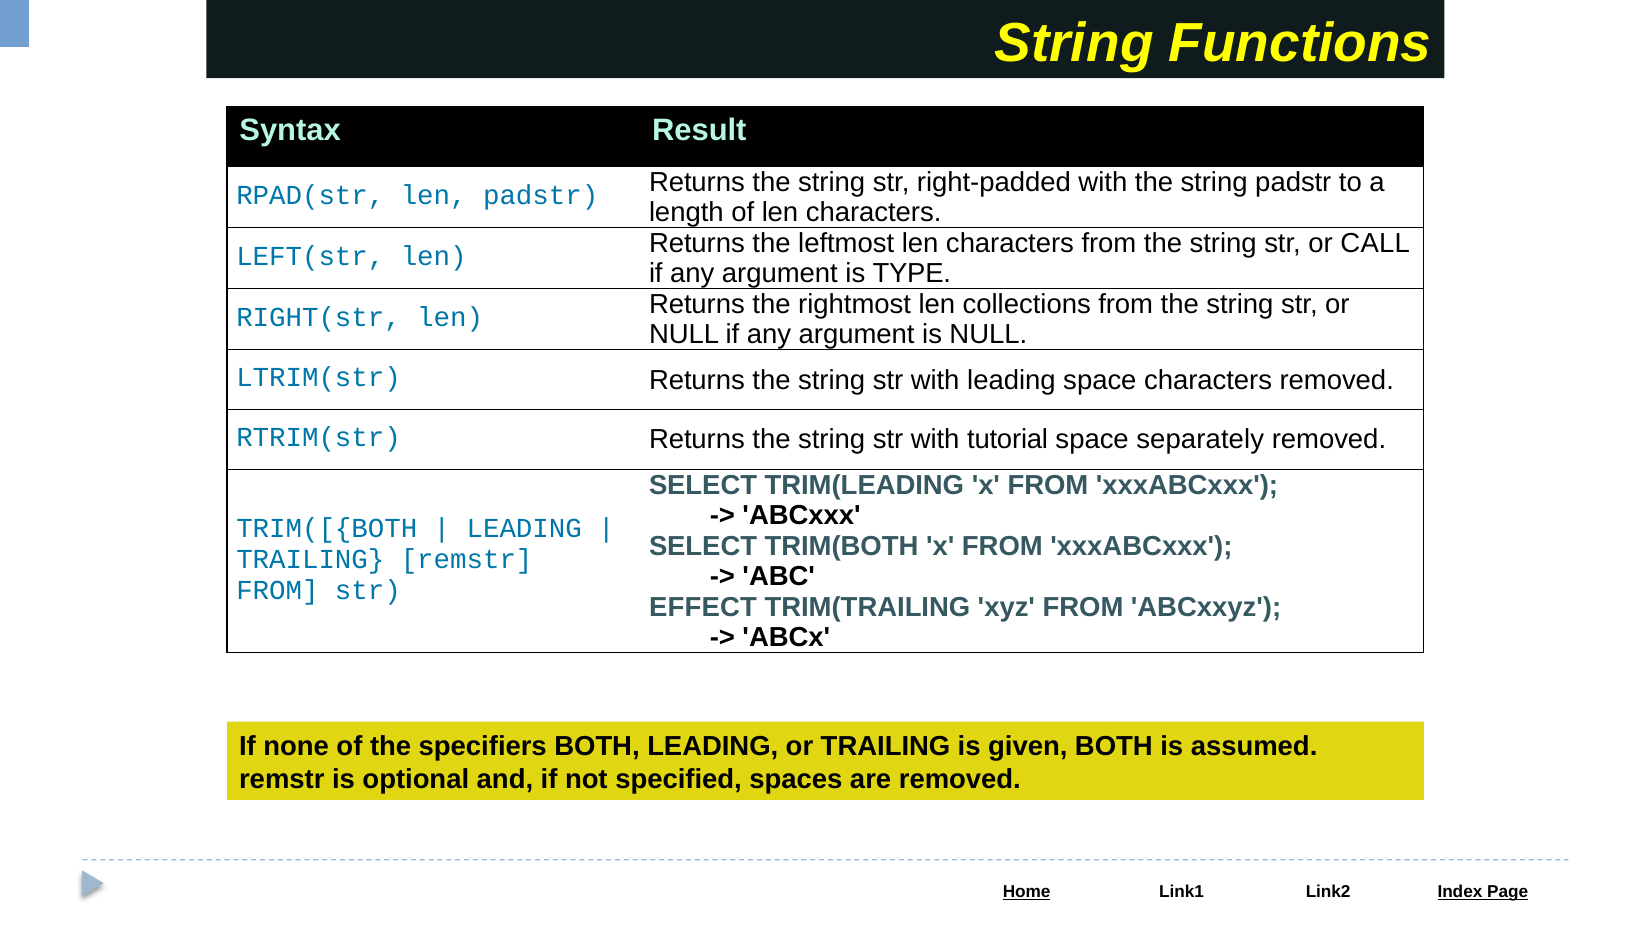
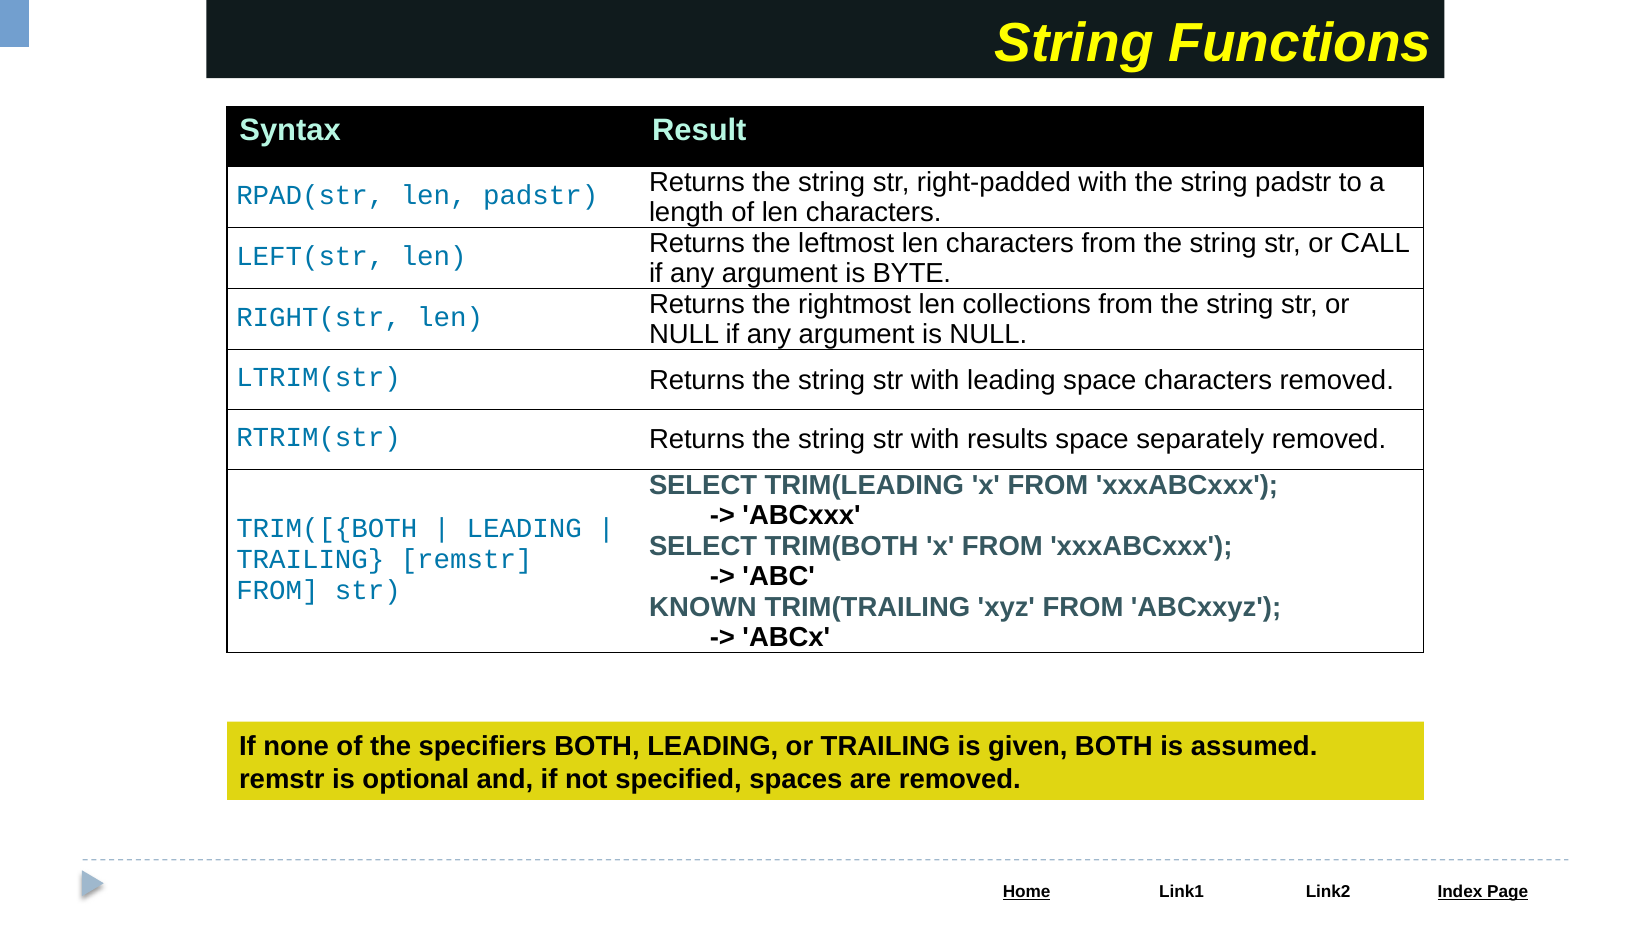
TYPE: TYPE -> BYTE
tutorial: tutorial -> results
EFFECT: EFFECT -> KNOWN
